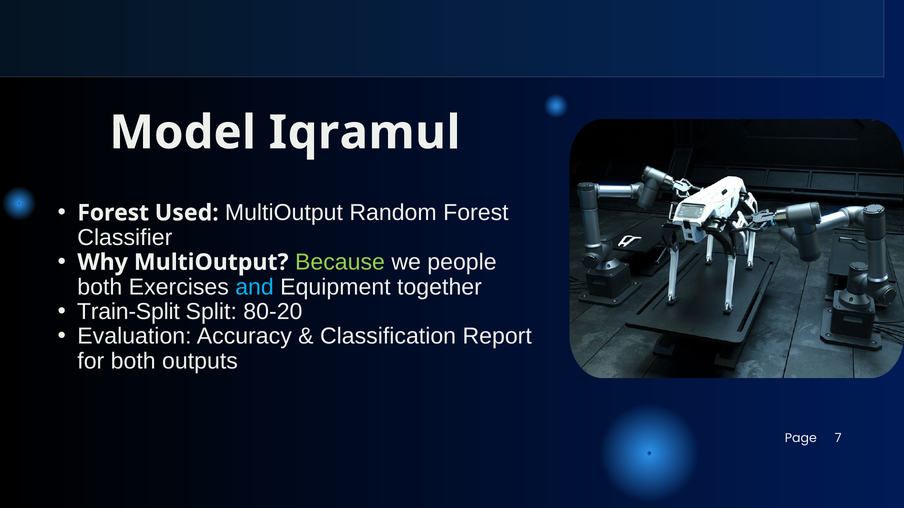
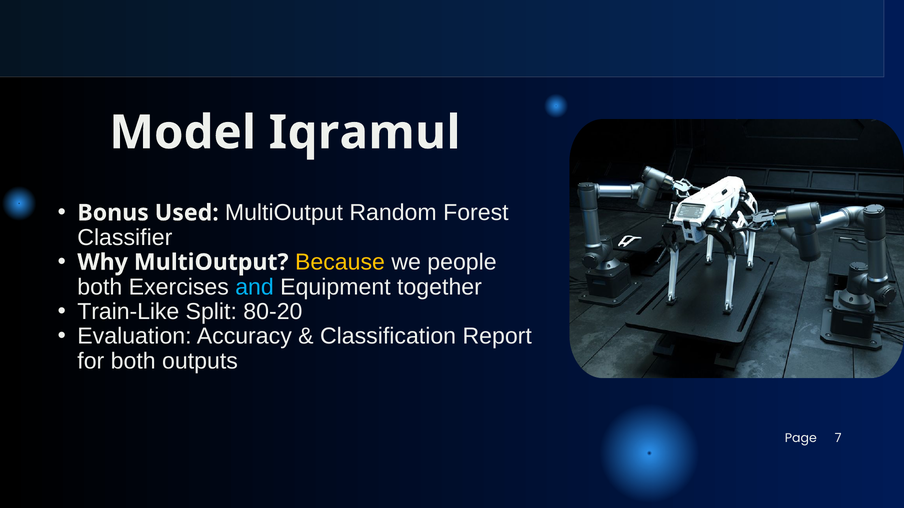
Forest at (113, 213): Forest -> Bonus
Because colour: light green -> yellow
Train-Split: Train-Split -> Train-Like
